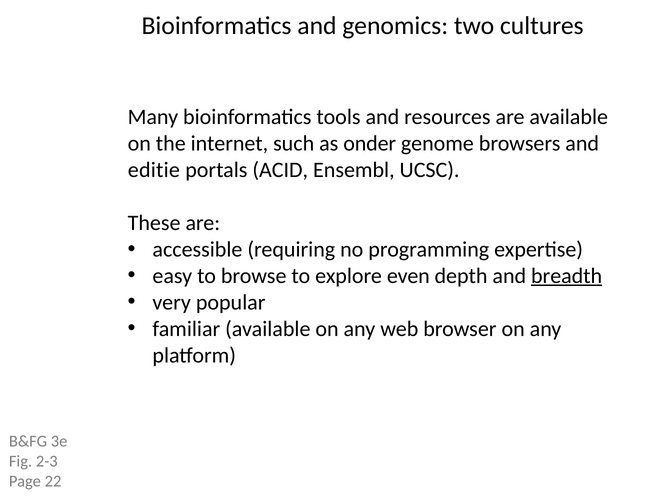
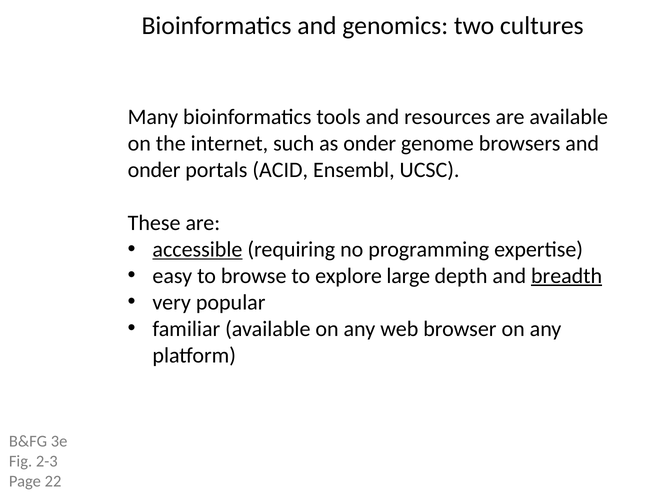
editie at (154, 170): editie -> onder
accessible underline: none -> present
even: even -> large
